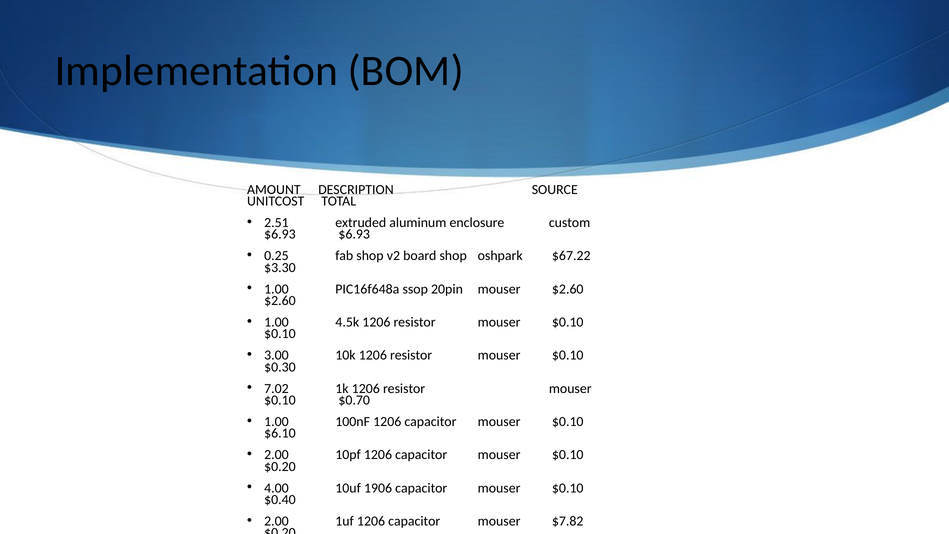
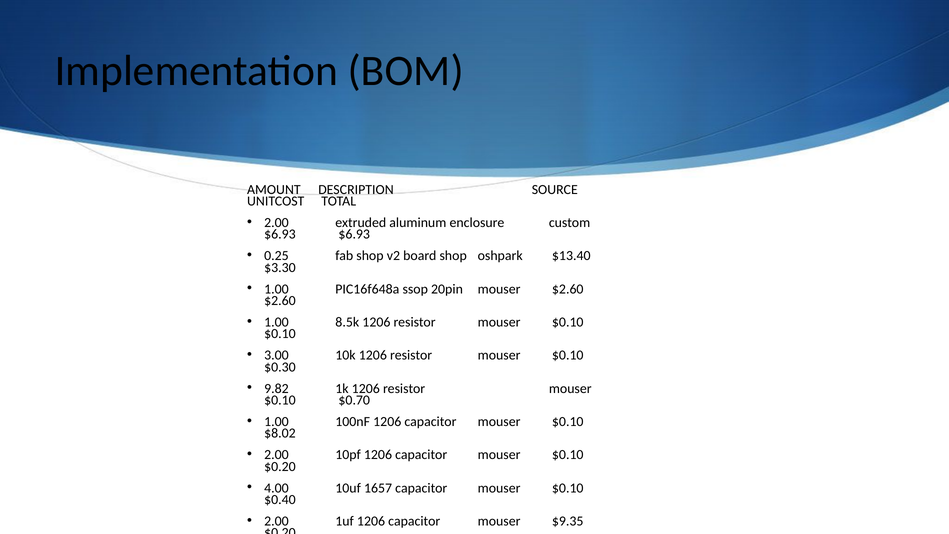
2.51 at (276, 223): 2.51 -> 2.00
$67.22: $67.22 -> $13.40
4.5k: 4.5k -> 8.5k
7.02: 7.02 -> 9.82
$6.10: $6.10 -> $8.02
1906: 1906 -> 1657
$7.82: $7.82 -> $9.35
